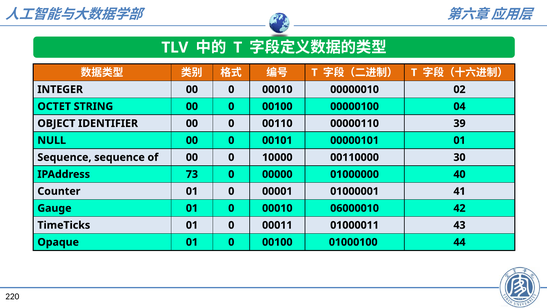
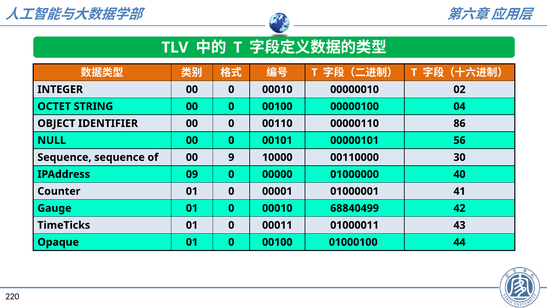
39: 39 -> 86
00000101 01: 01 -> 56
of 00 0: 0 -> 9
73: 73 -> 09
06000010: 06000010 -> 68840499
